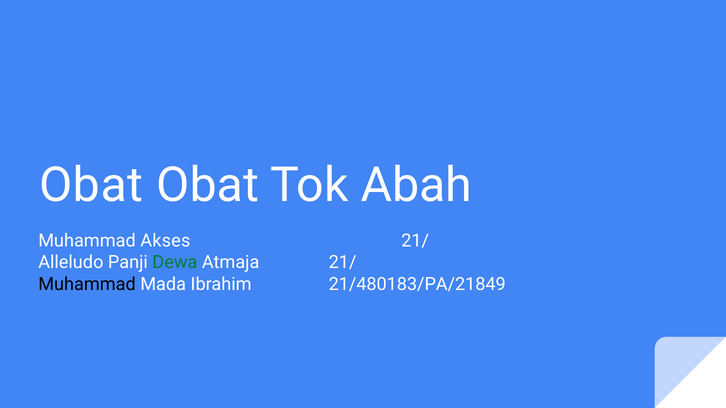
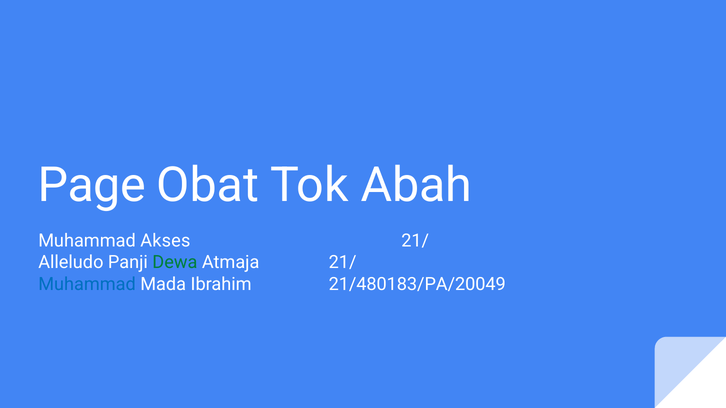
Obat at (91, 186): Obat -> Page
Muhammad at (87, 284) colour: black -> blue
21/480183/PA/21849: 21/480183/PA/21849 -> 21/480183/PA/20049
